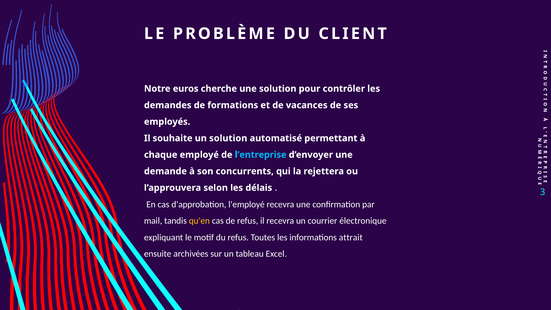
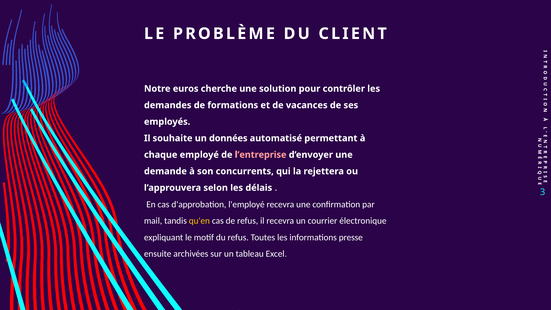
un solution: solution -> données
l’entreprise colour: light blue -> pink
attrait: attrait -> presse
